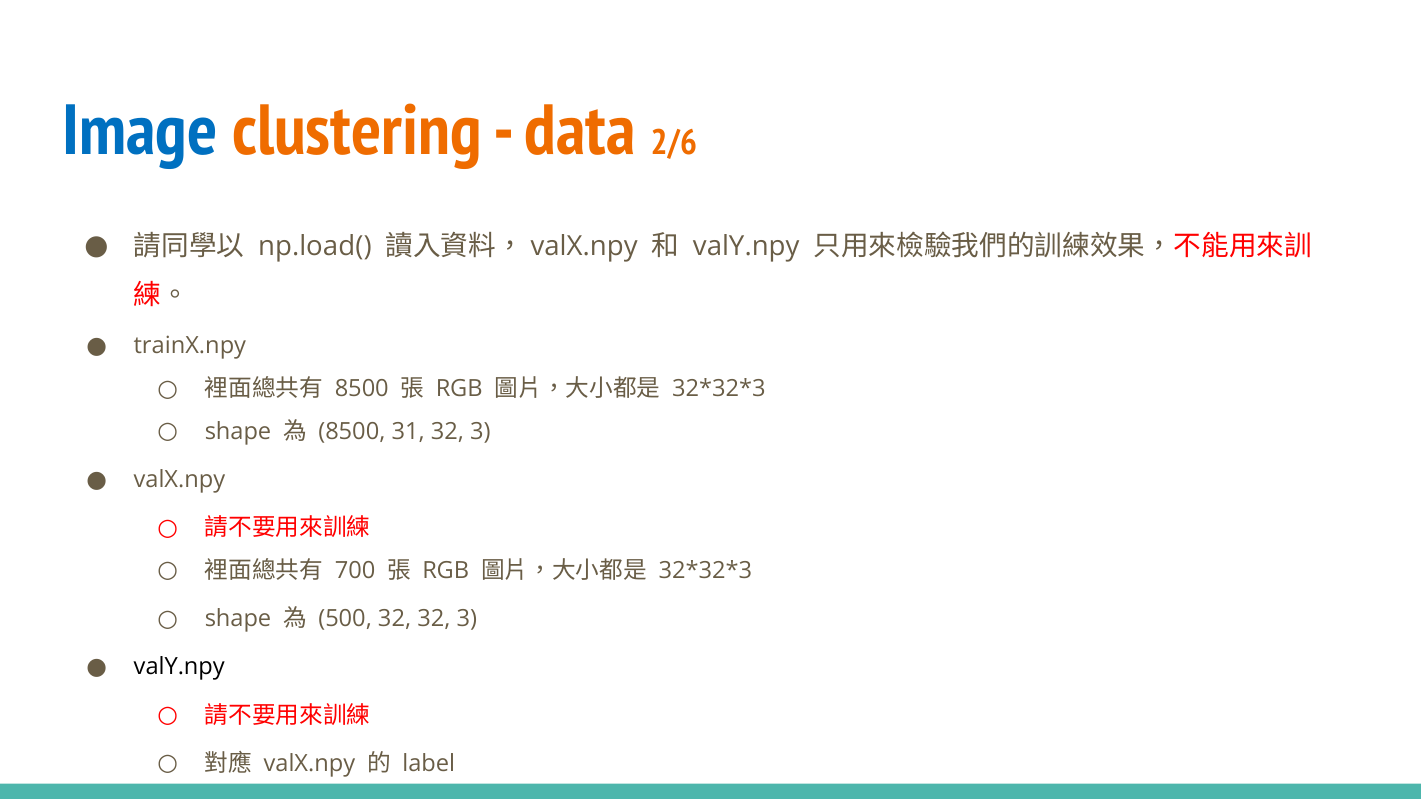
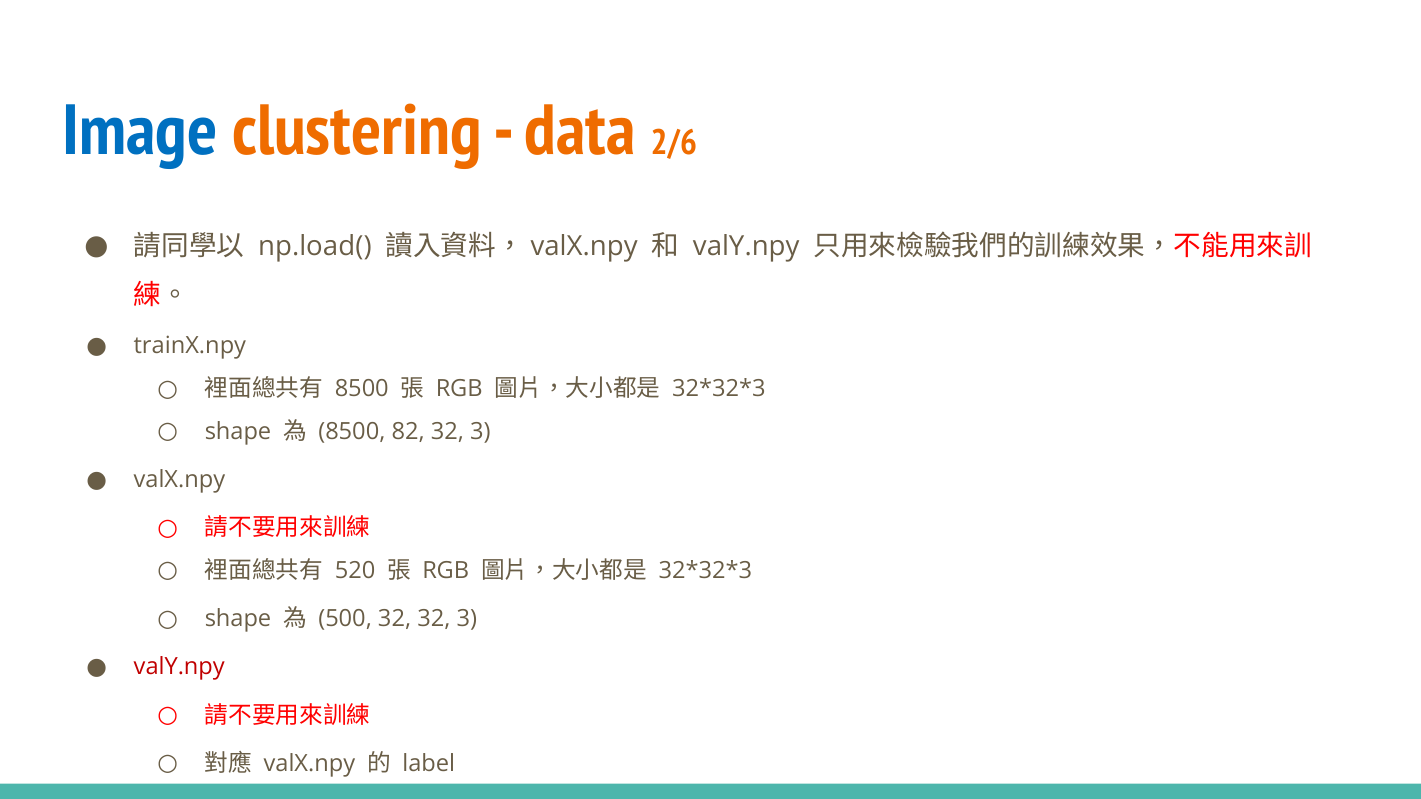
31: 31 -> 82
700: 700 -> 520
valY.npy at (179, 667) colour: black -> red
